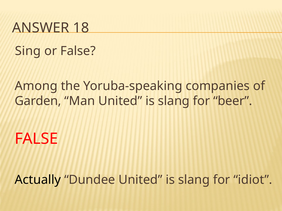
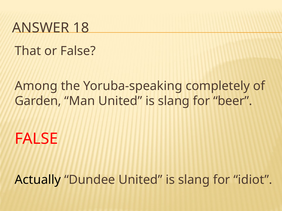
Sing: Sing -> That
companies: companies -> completely
